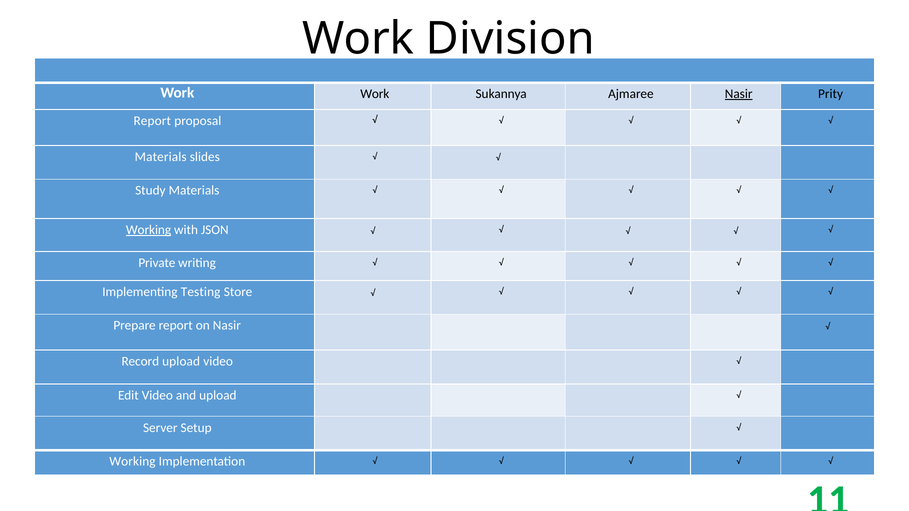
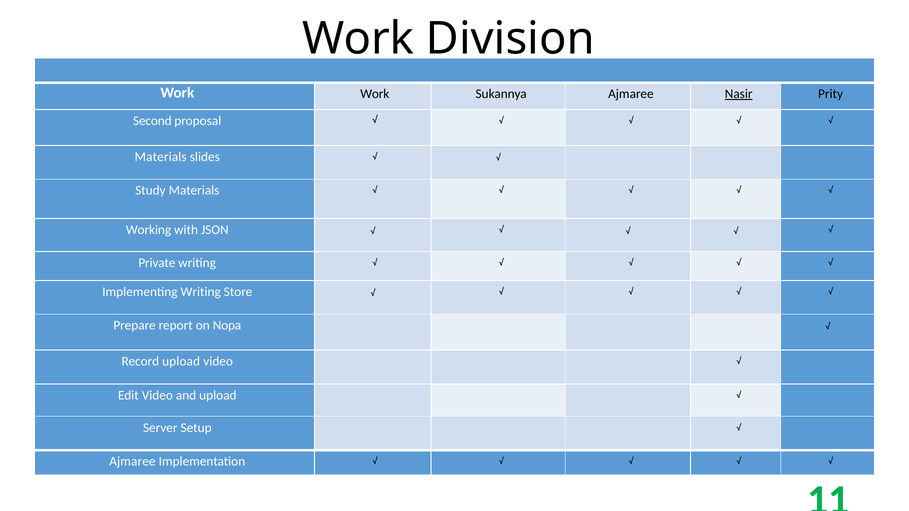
Report at (152, 121): Report -> Second
Working at (148, 230) underline: present -> none
Implementing Testing: Testing -> Writing
on Nasir: Nasir -> Nopa
Working at (132, 462): Working -> Ajmaree
